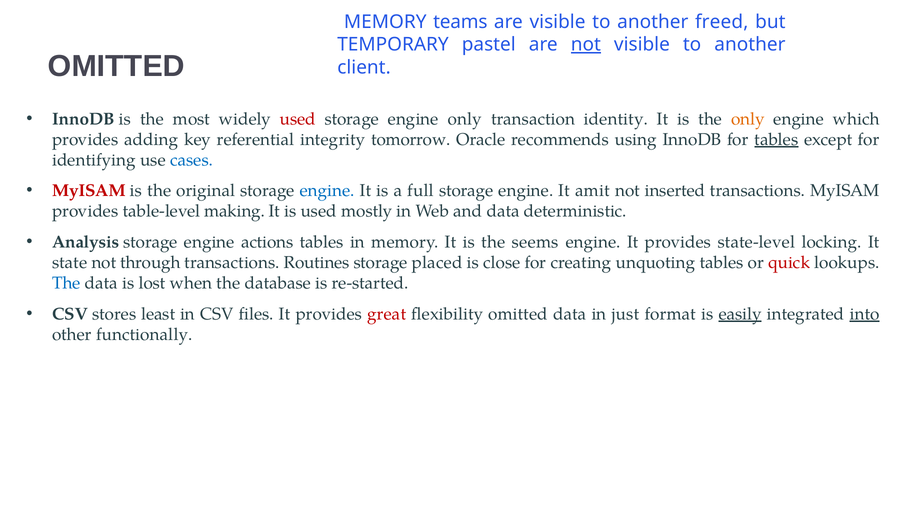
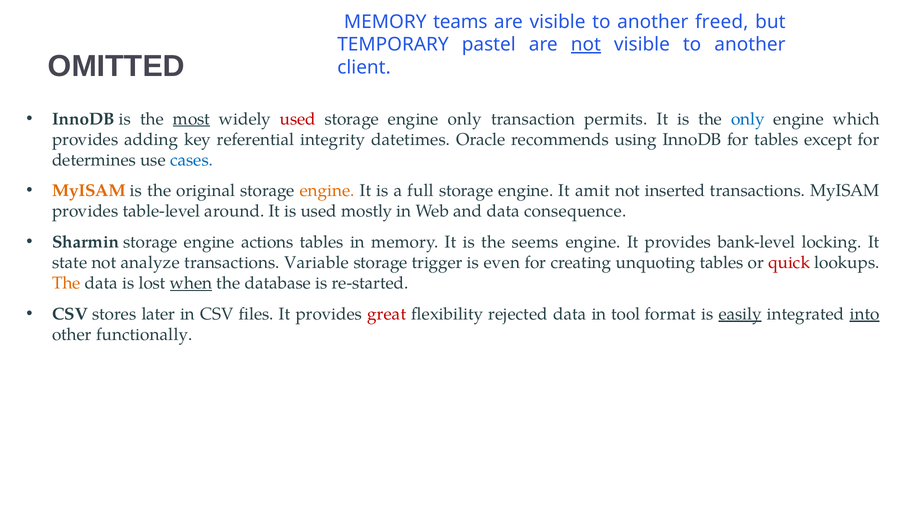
most underline: none -> present
identity: identity -> permits
only at (748, 119) colour: orange -> blue
tomorrow: tomorrow -> datetimes
tables at (776, 139) underline: present -> none
identifying: identifying -> determines
MyISAM at (89, 191) colour: red -> orange
engine at (327, 191) colour: blue -> orange
making: making -> around
deterministic: deterministic -> consequence
Analysis: Analysis -> Sharmin
state-level: state-level -> bank-level
through: through -> analyze
Routines: Routines -> Variable
placed: placed -> trigger
close: close -> even
The at (66, 283) colour: blue -> orange
when underline: none -> present
least: least -> later
flexibility omitted: omitted -> rejected
just: just -> tool
